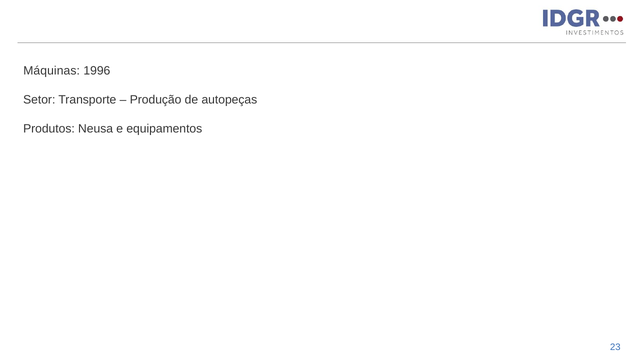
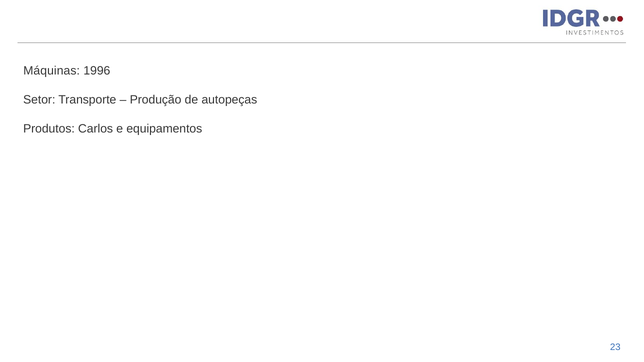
Neusa: Neusa -> Carlos
